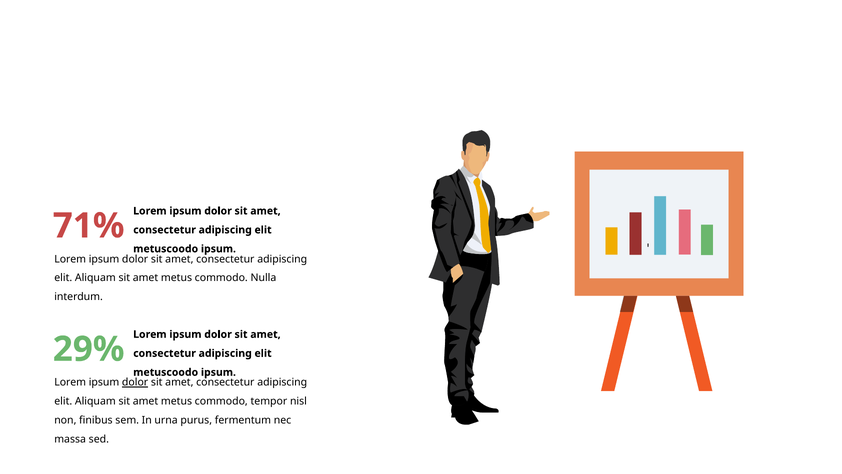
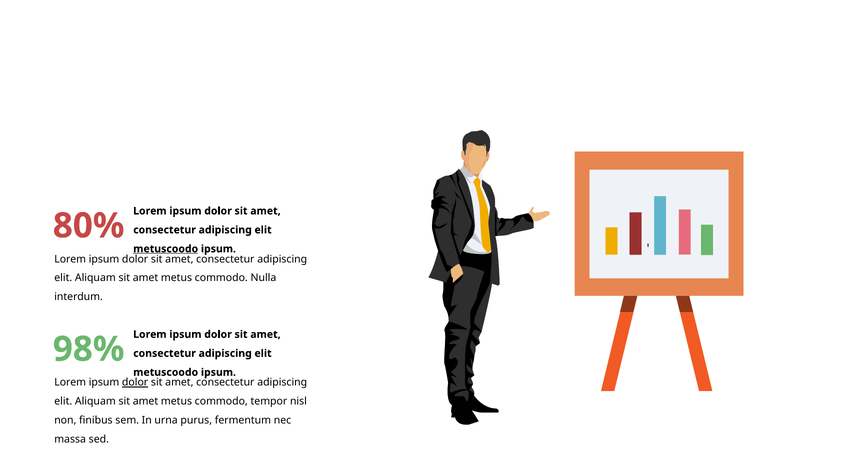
71%: 71% -> 80%
metuscoodo at (166, 249) underline: none -> present
29%: 29% -> 98%
